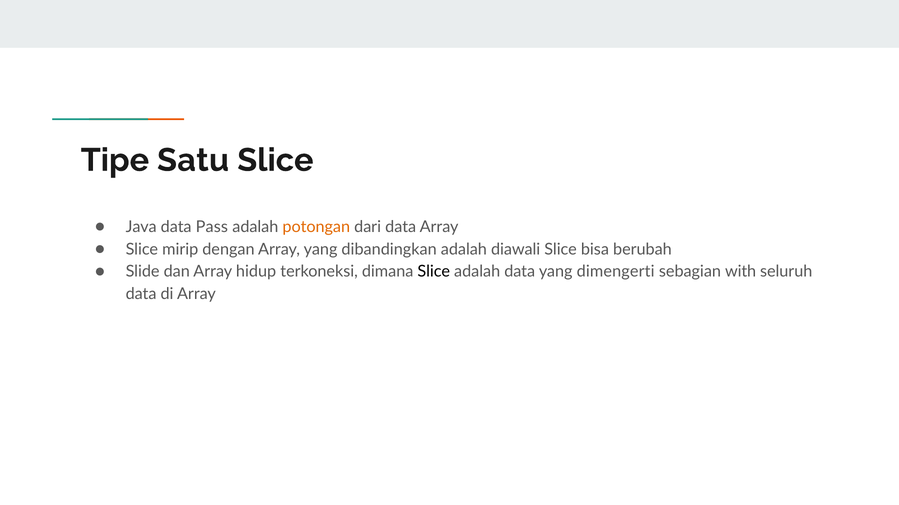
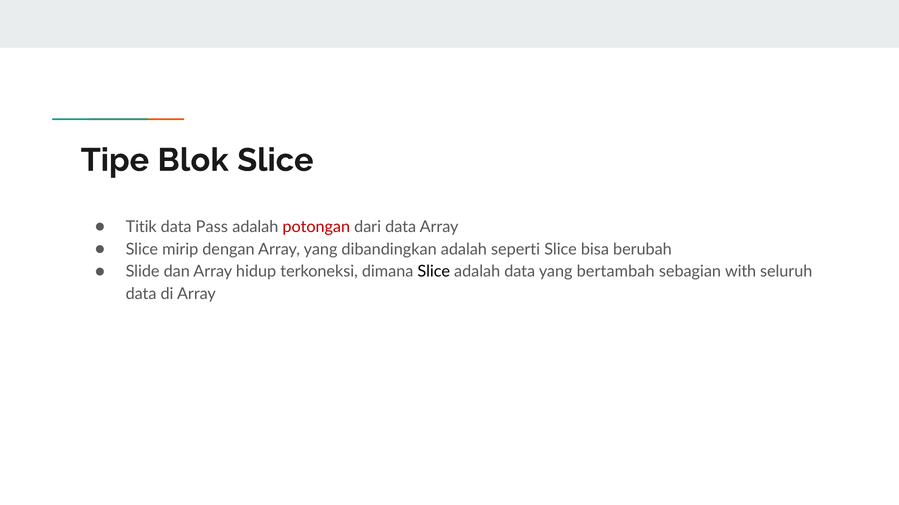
Satu: Satu -> Blok
Java: Java -> Titik
potongan colour: orange -> red
diawali: diawali -> seperti
dimengerti: dimengerti -> bertambah
